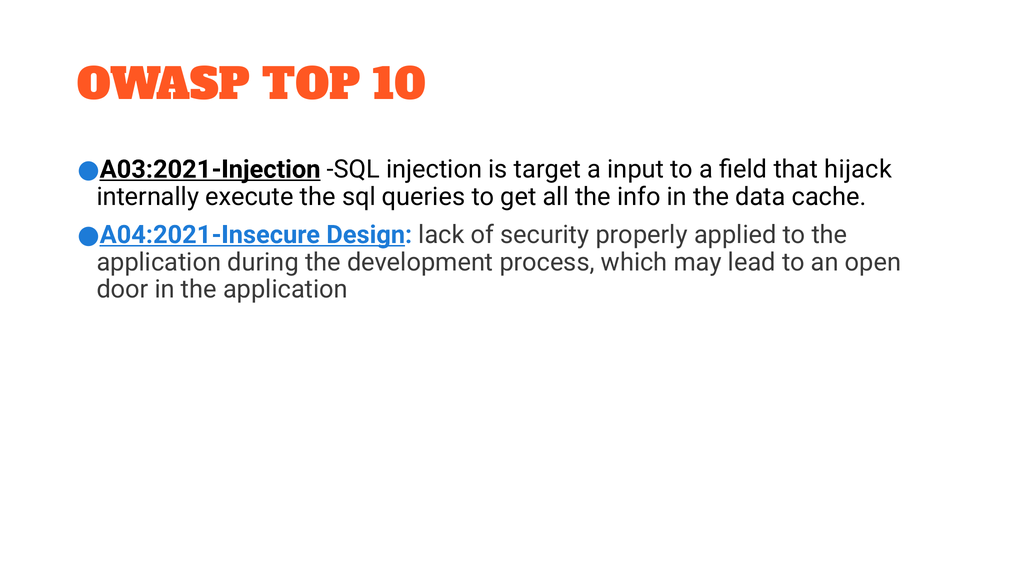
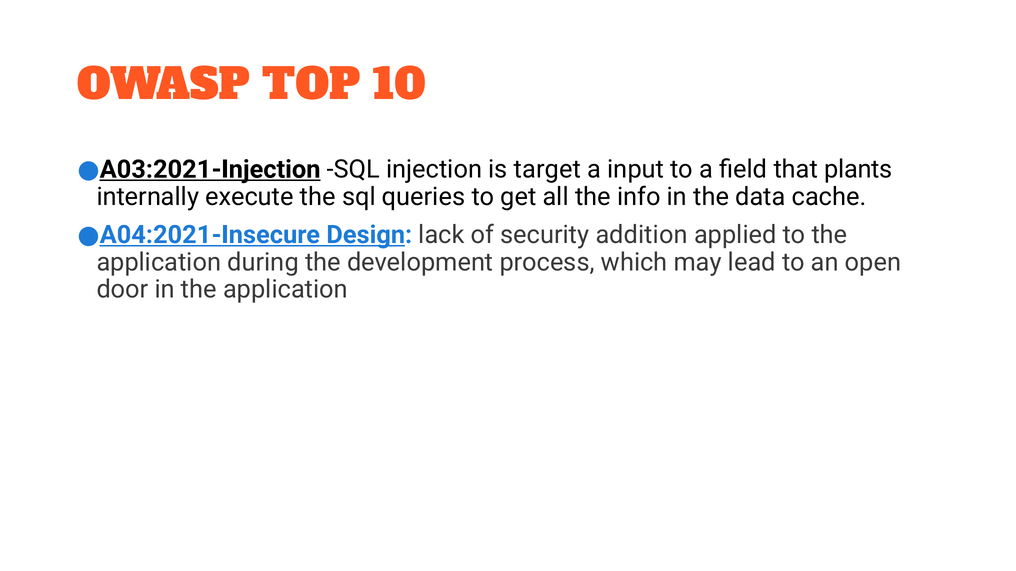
hijack: hijack -> plants
properly: properly -> addition
